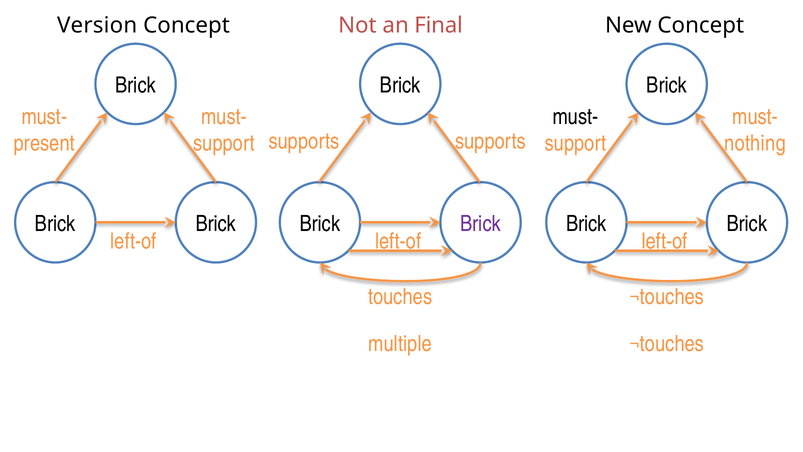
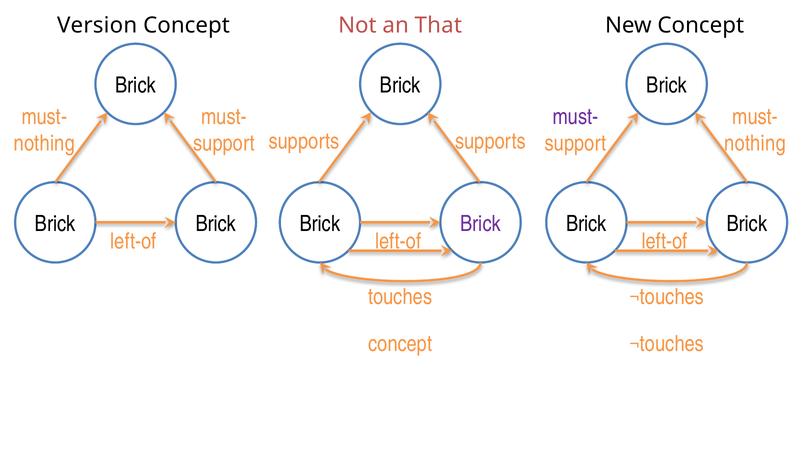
Final: Final -> That
must- at (575, 117) colour: black -> purple
present at (44, 143): present -> nothing
multiple at (400, 343): multiple -> concept
